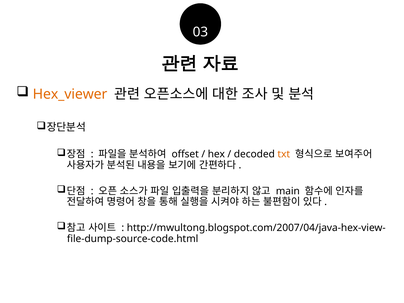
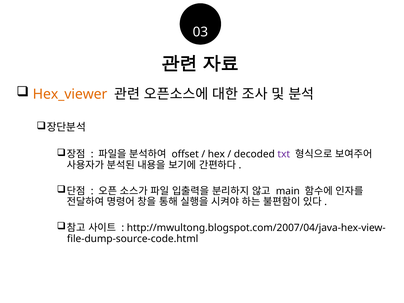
txt colour: orange -> purple
